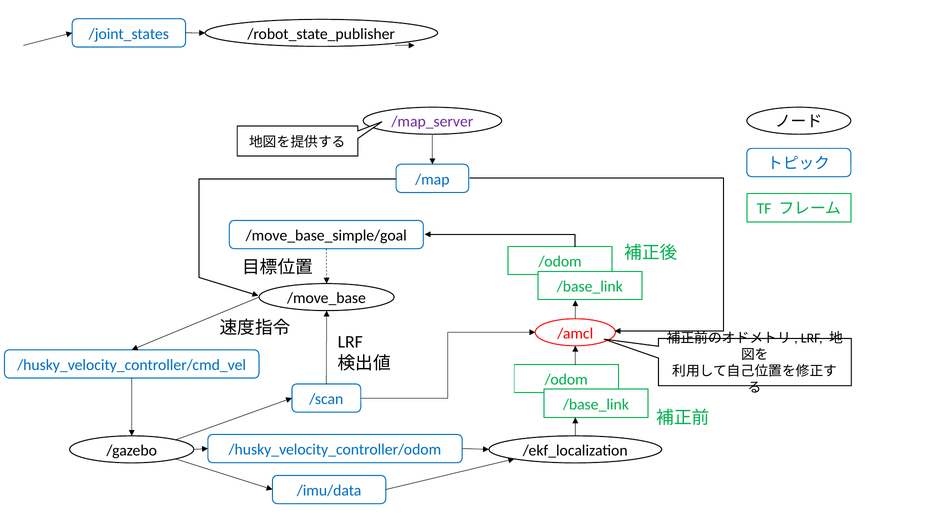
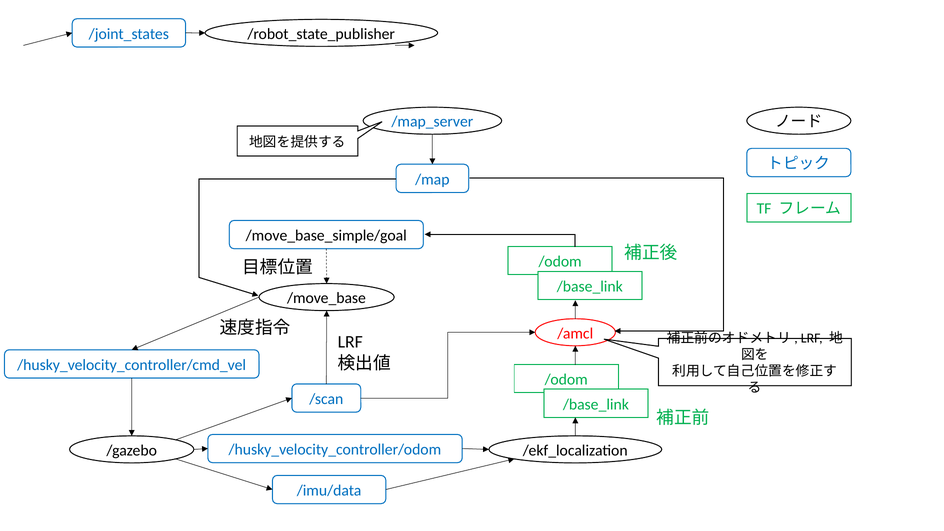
/map_server colour: purple -> blue
